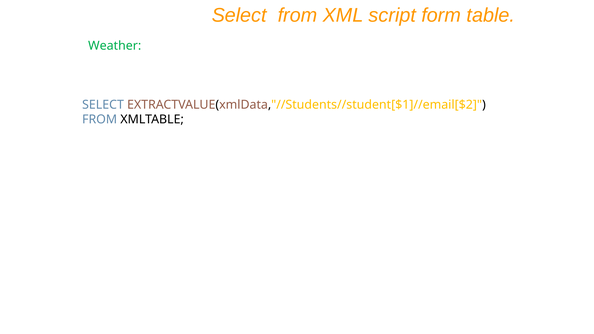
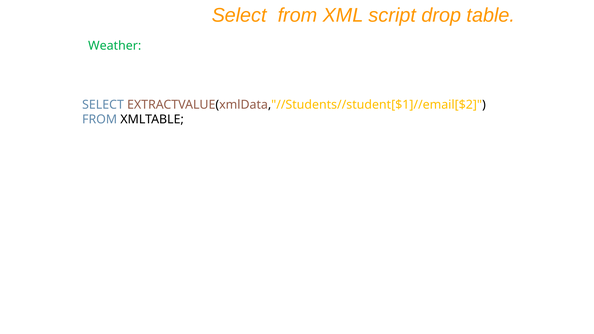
form: form -> drop
